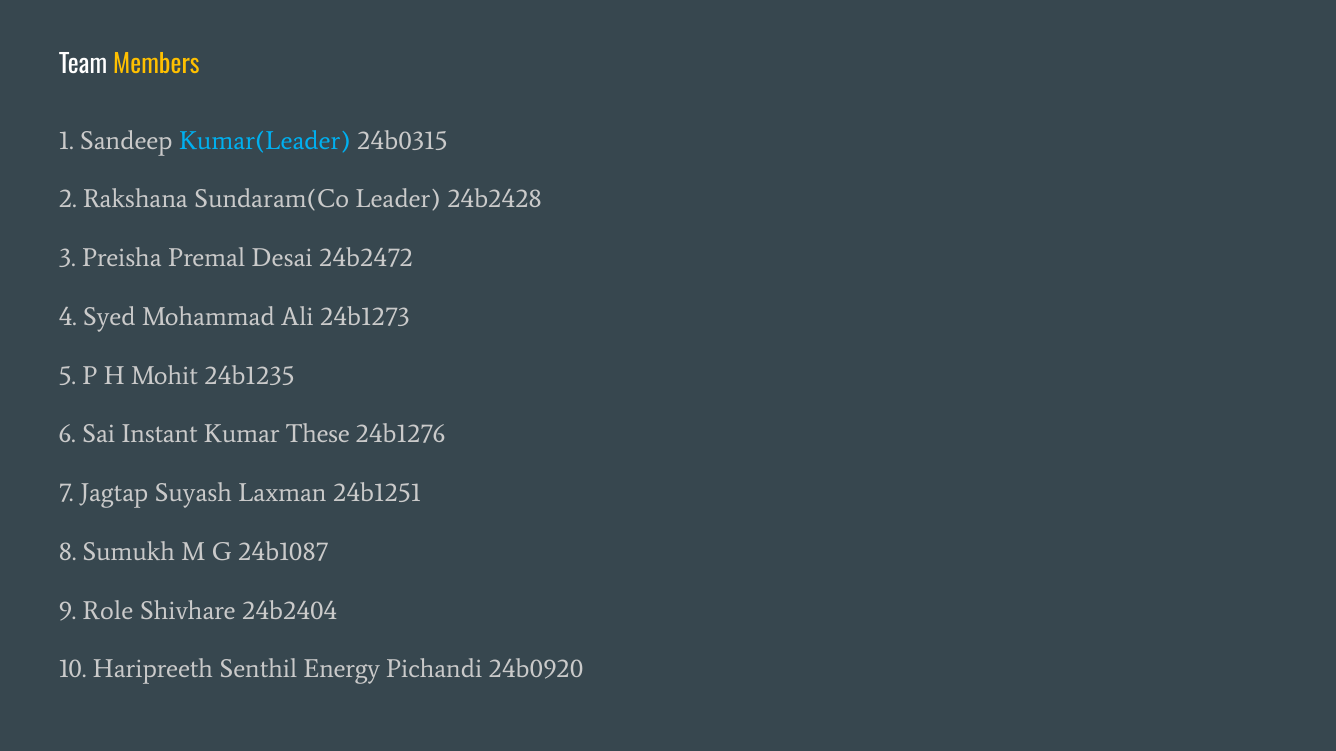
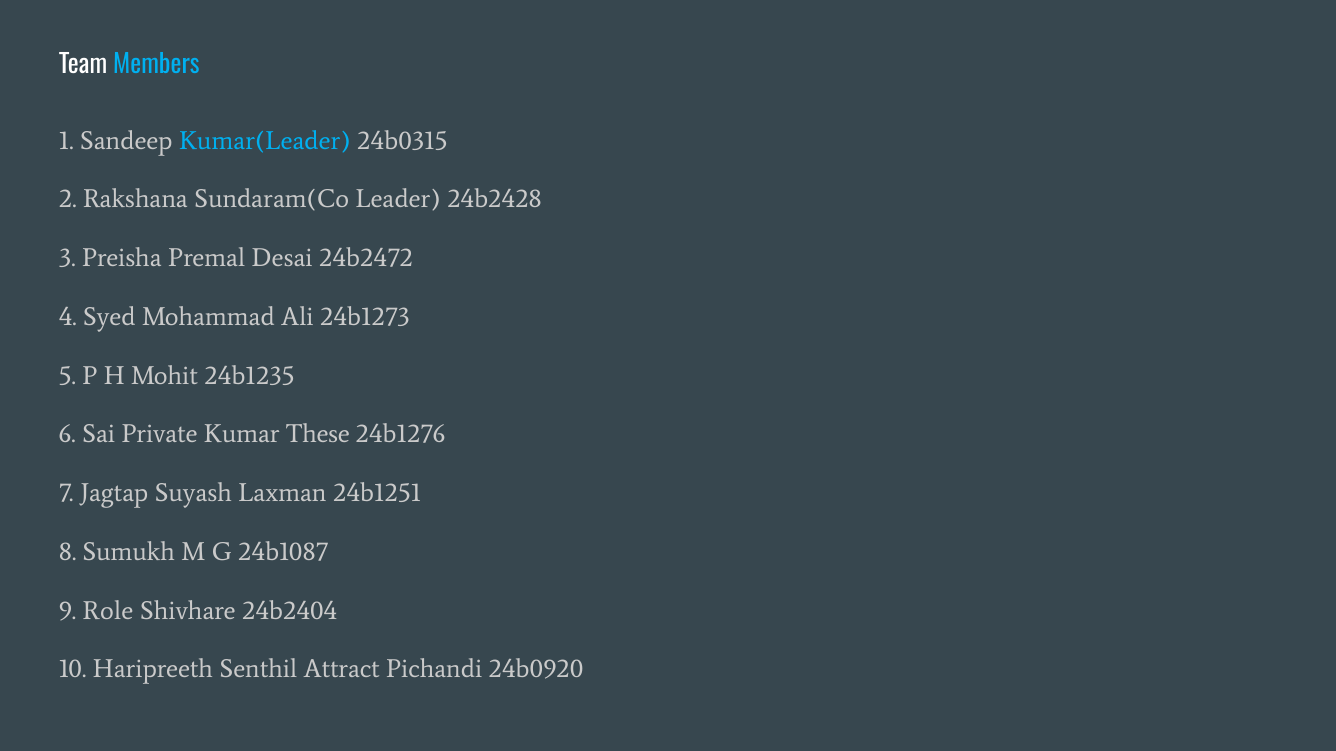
Members colour: yellow -> light blue
Instant: Instant -> Private
Energy: Energy -> Attract
